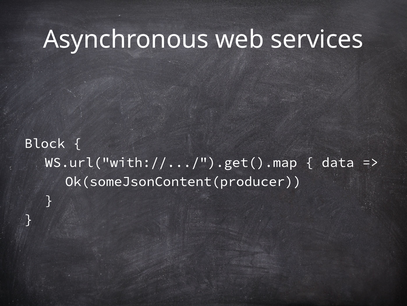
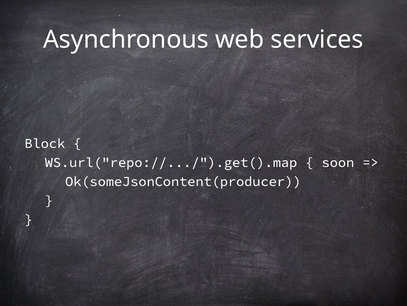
WS.url("with://.../").get().map: WS.url("with://.../").get().map -> WS.url("repo://.../").get().map
data: data -> soon
